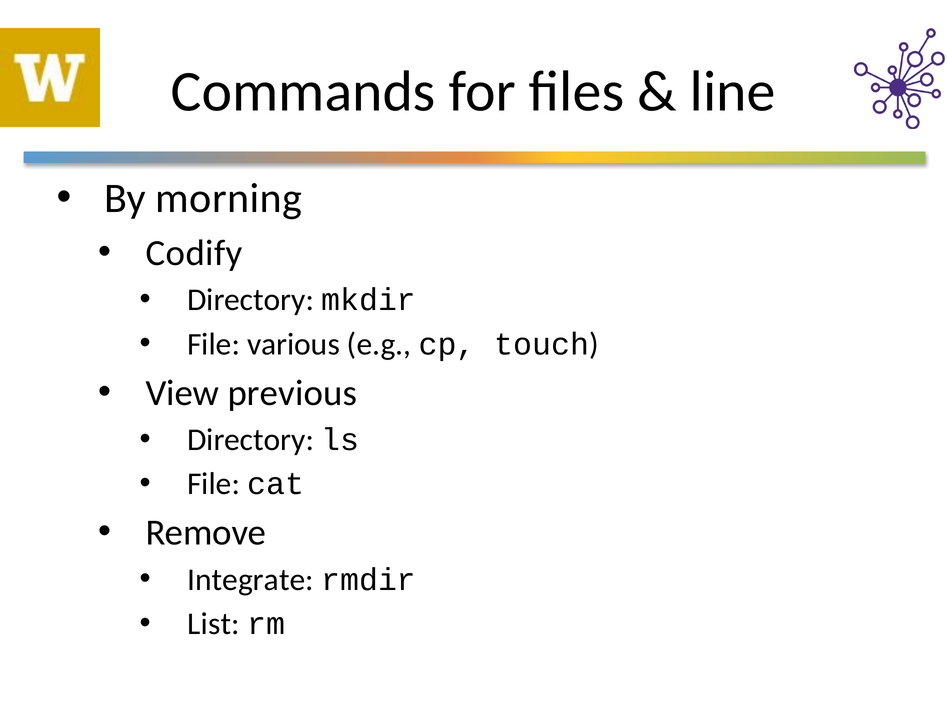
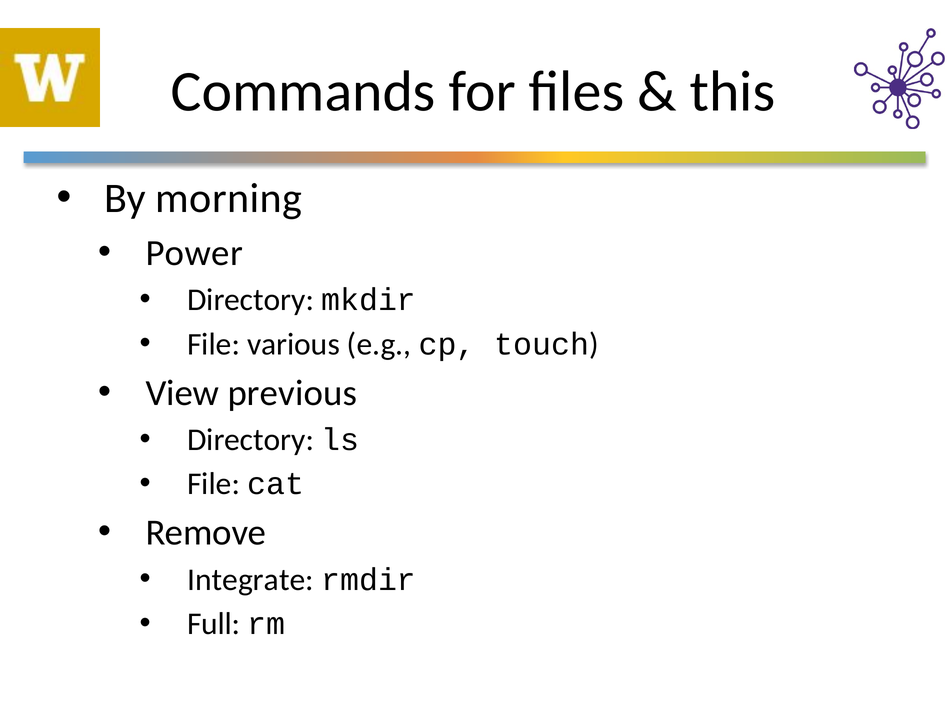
line: line -> this
Codify: Codify -> Power
List: List -> Full
